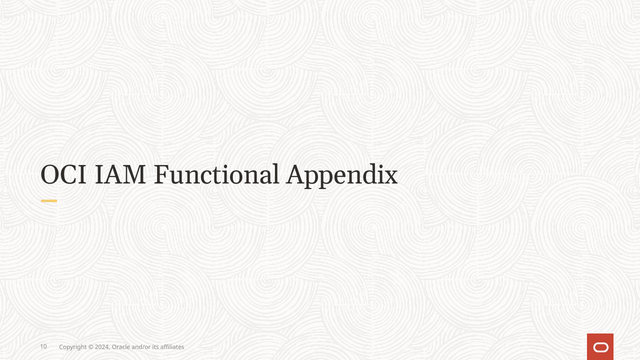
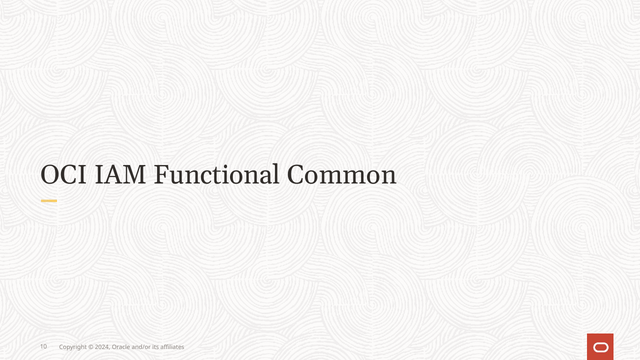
Appendix: Appendix -> Common
